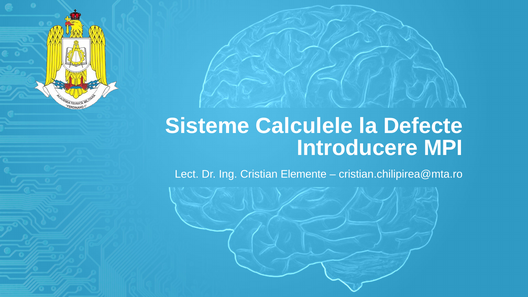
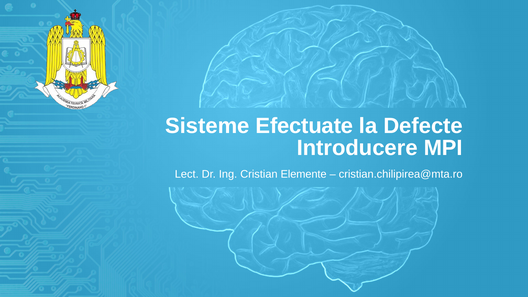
Calculele: Calculele -> Efectuate
